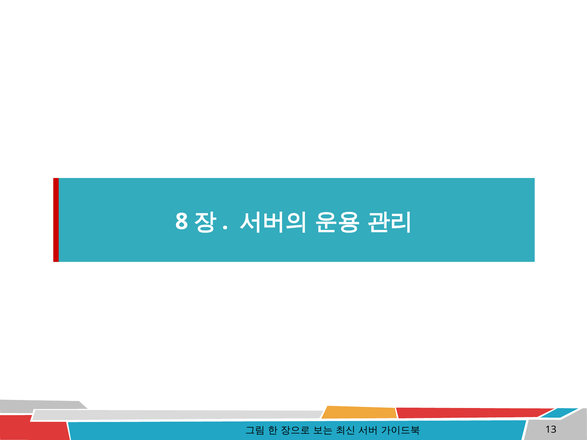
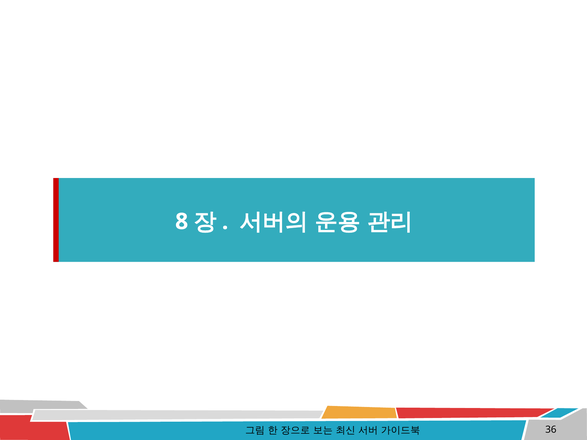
13: 13 -> 36
